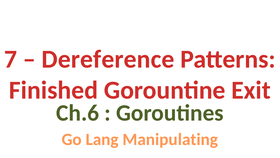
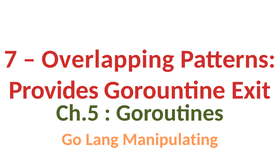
Dereference: Dereference -> Overlapping
Finished: Finished -> Provides
Ch.6: Ch.6 -> Ch.5
